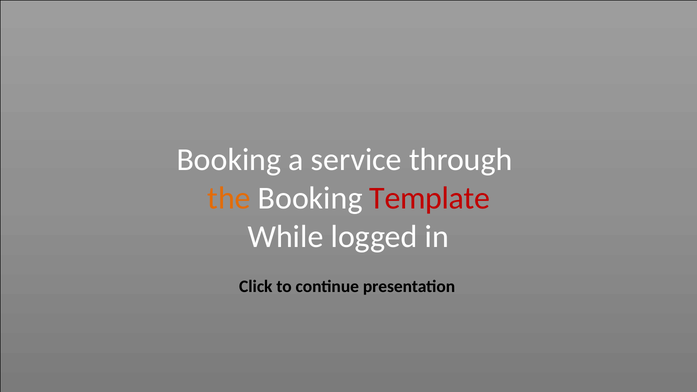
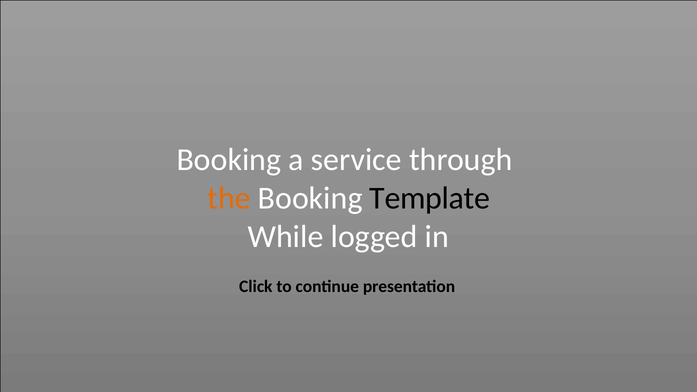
Template colour: red -> black
